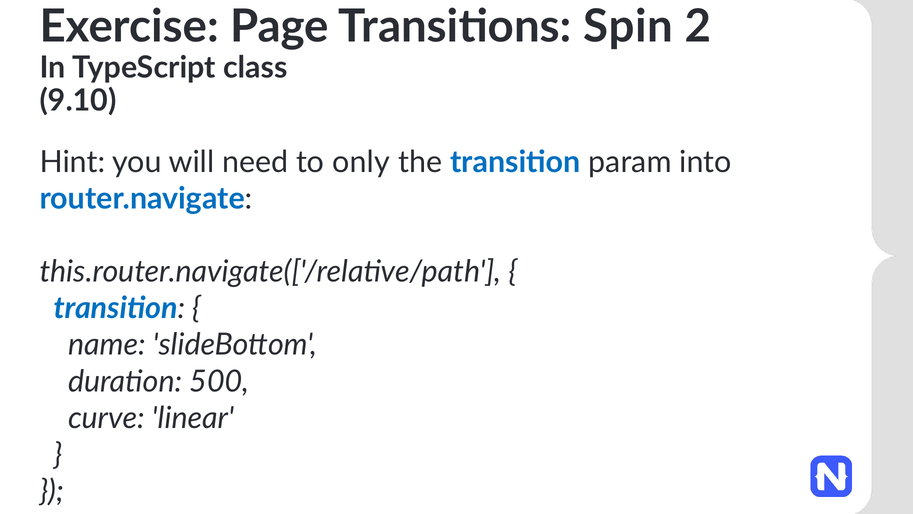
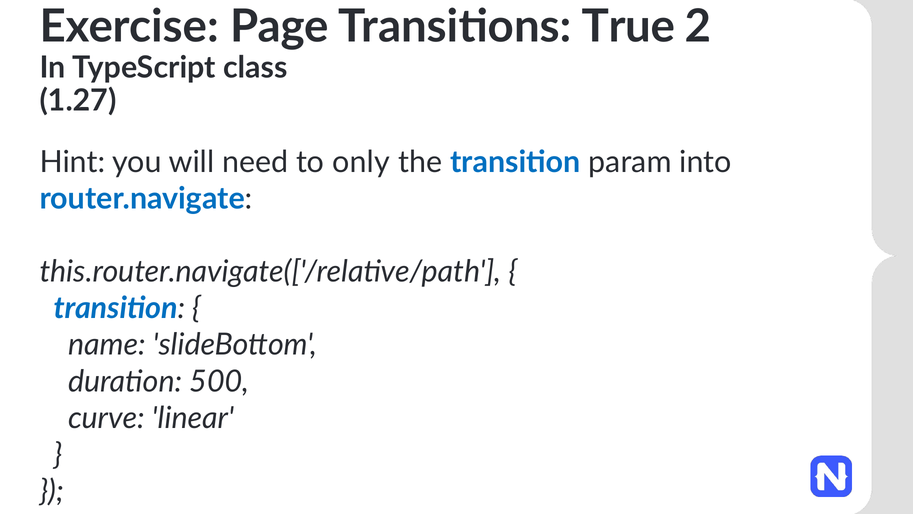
Spin: Spin -> True
9.10: 9.10 -> 1.27
